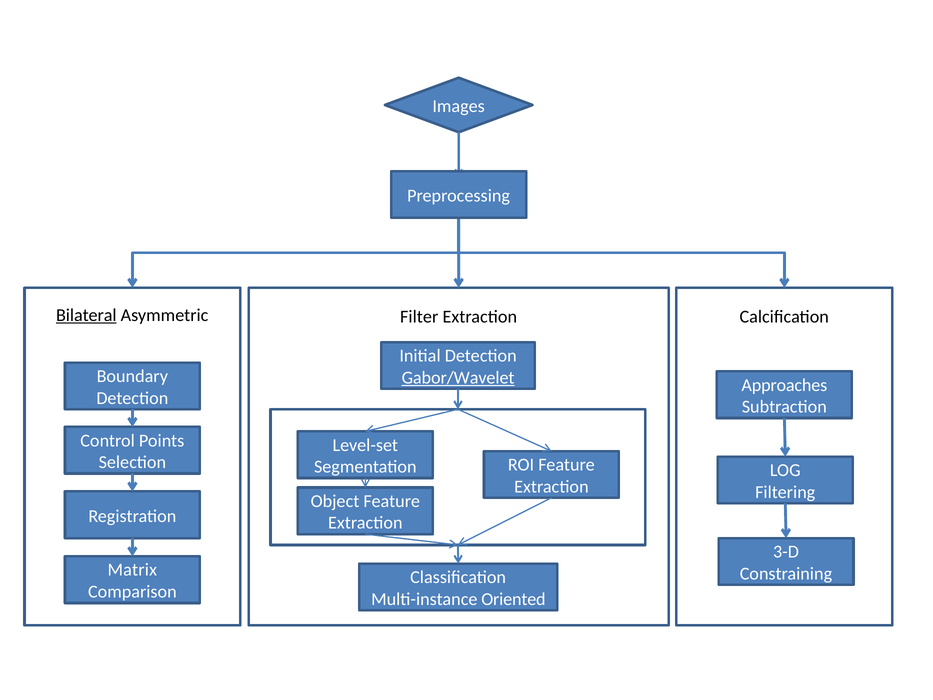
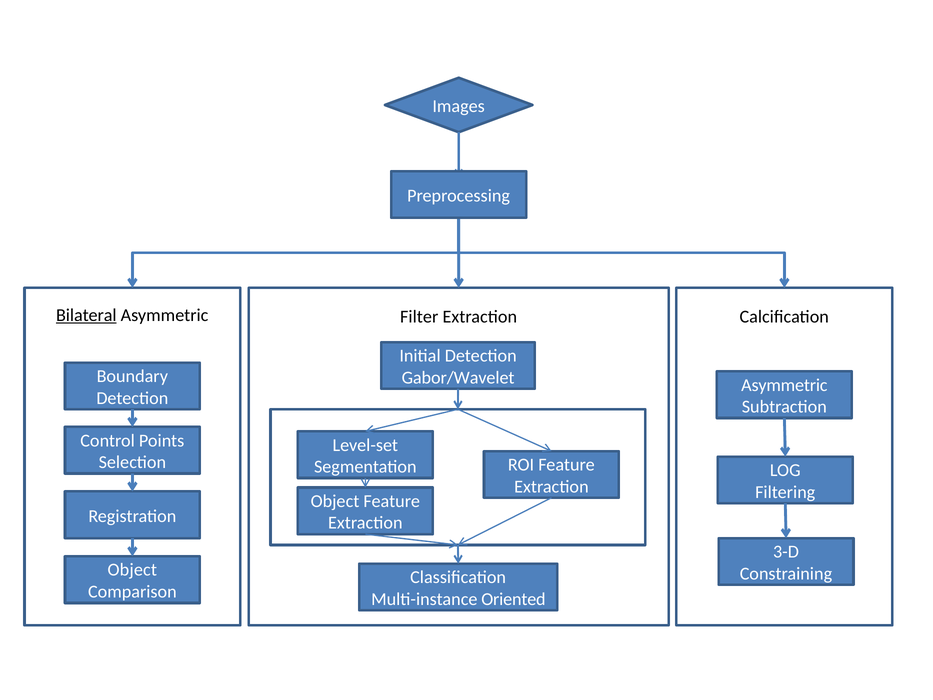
Gabor/Wavelet underline: present -> none
Approaches at (784, 385): Approaches -> Asymmetric
Matrix at (132, 570): Matrix -> Object
